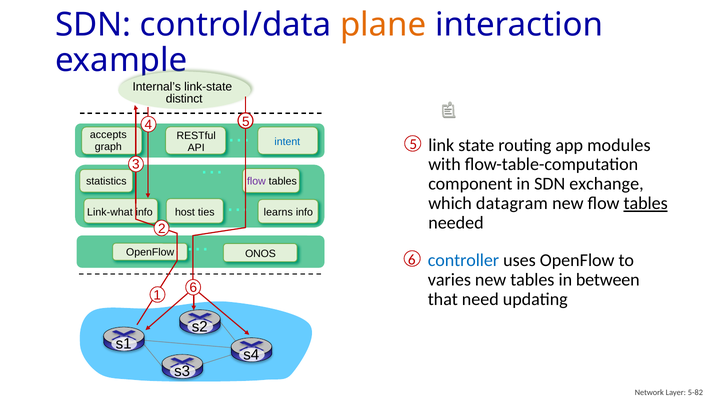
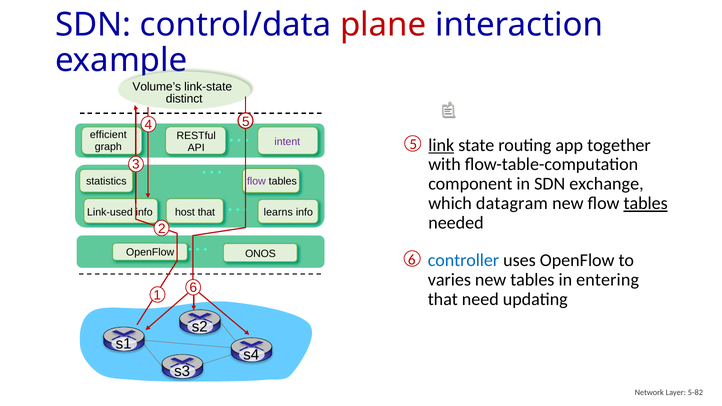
plane colour: orange -> red
Internal’s: Internal’s -> Volume’s
accepts: accepts -> efficient
link underline: none -> present
modules: modules -> together
intent colour: blue -> purple
Link-what: Link-what -> Link-used
host ties: ties -> that
between: between -> entering
